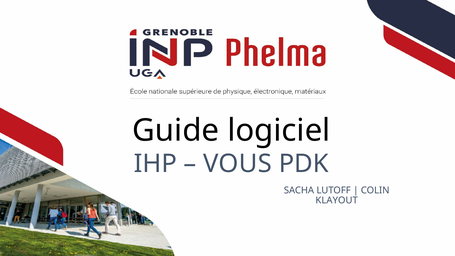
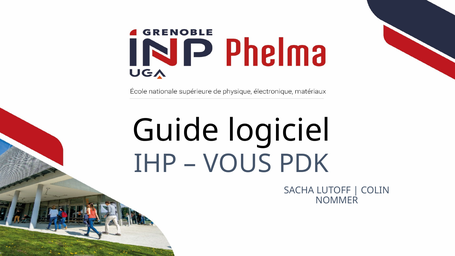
KLAYOUT: KLAYOUT -> NOMMER
